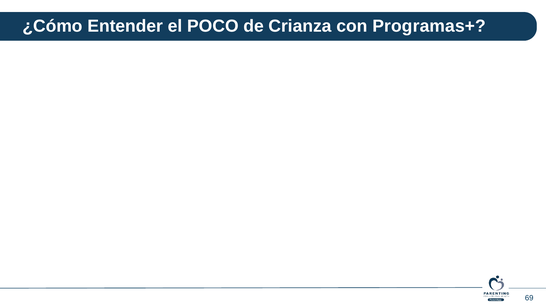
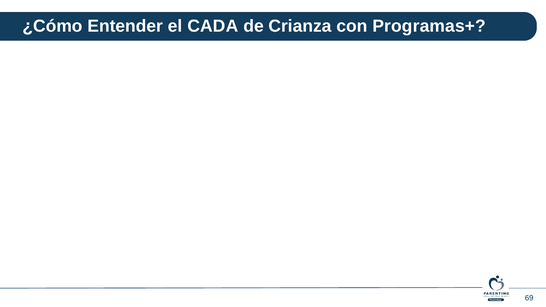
POCO: POCO -> CADA
